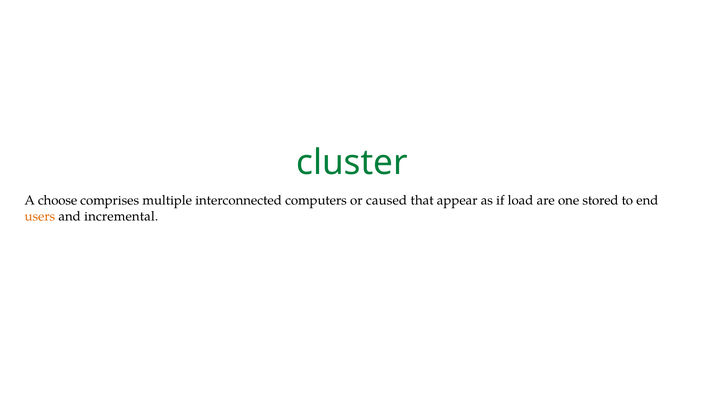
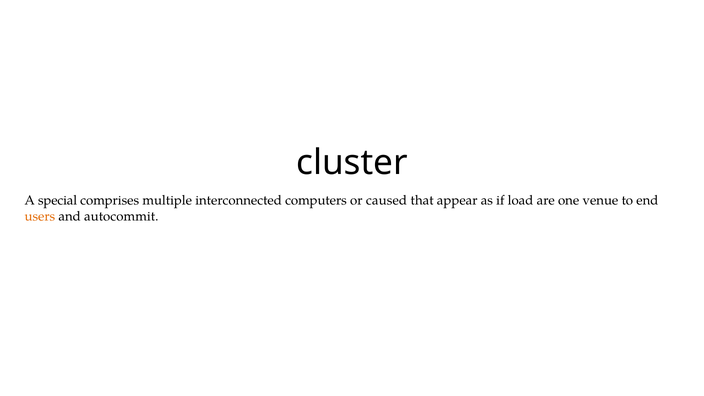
cluster colour: green -> black
choose: choose -> special
stored: stored -> venue
incremental: incremental -> autocommit
